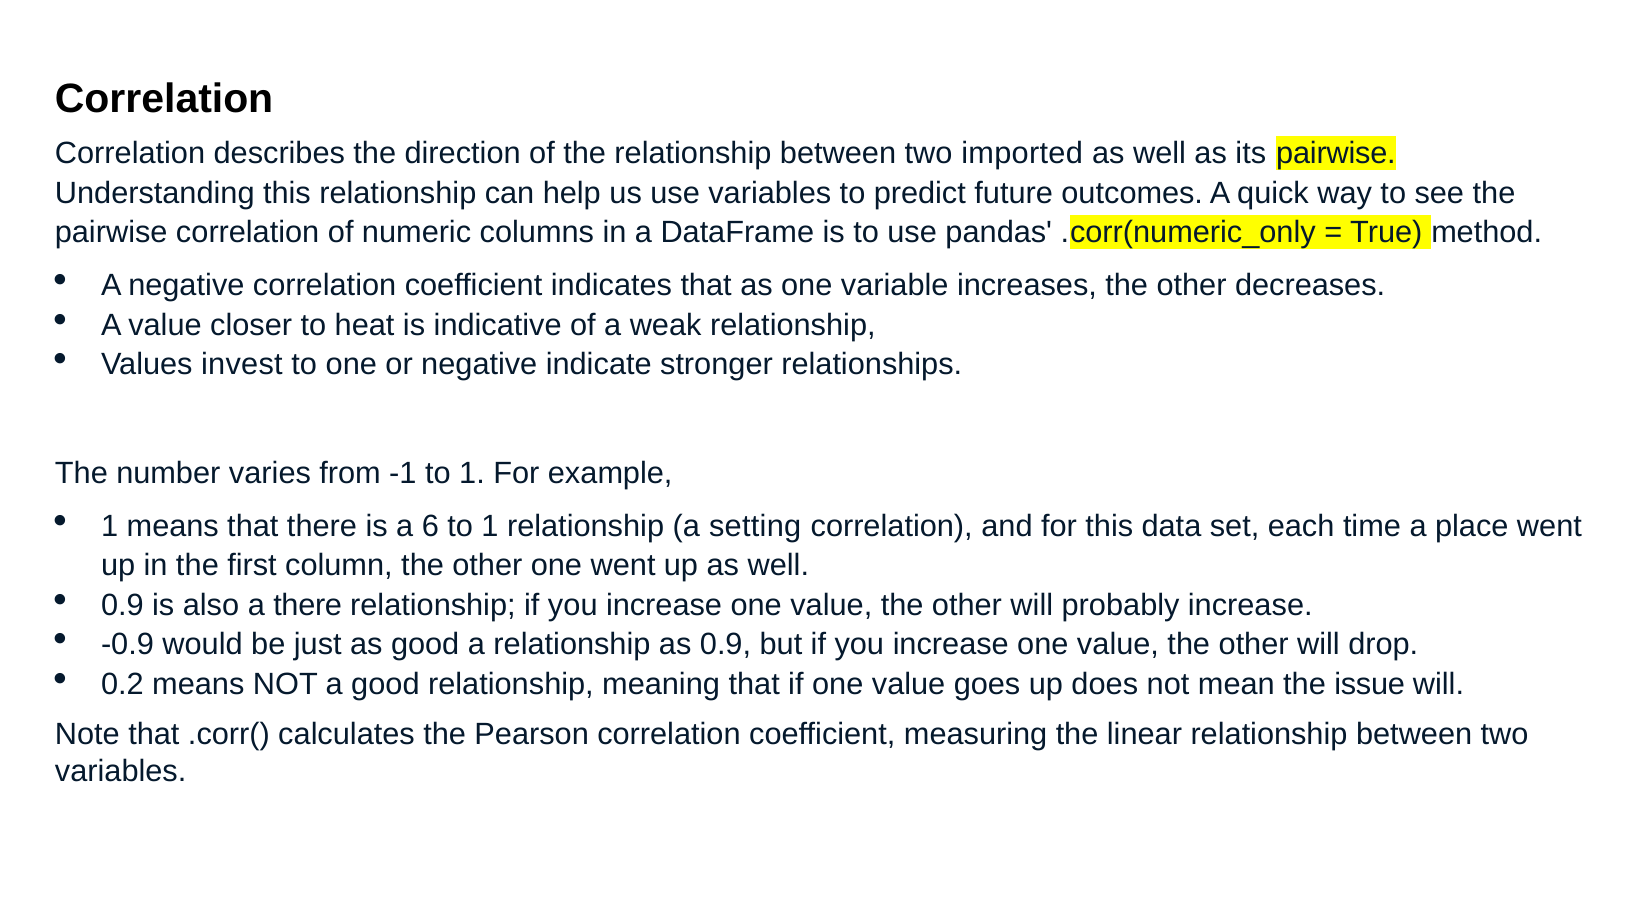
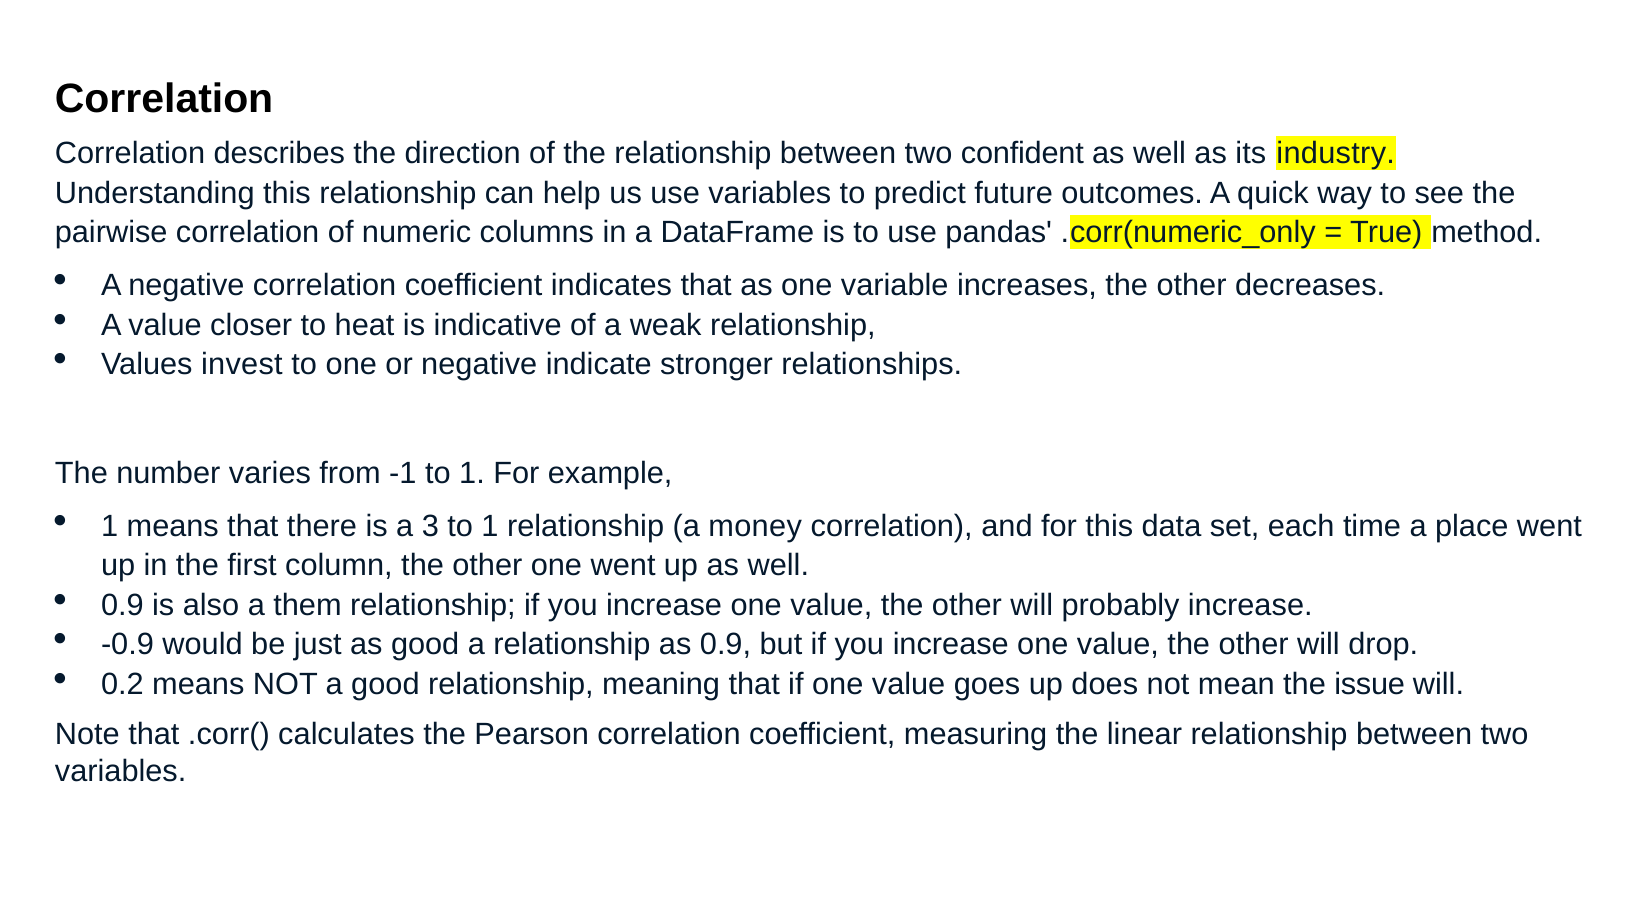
imported: imported -> confident
its pairwise: pairwise -> industry
6: 6 -> 3
setting: setting -> money
a there: there -> them
